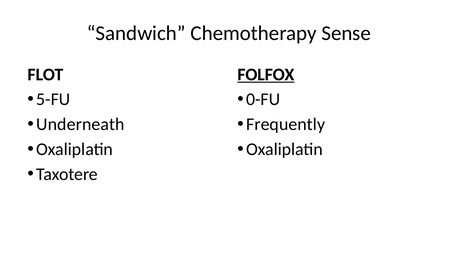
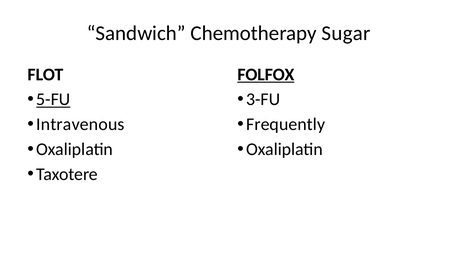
Sense: Sense -> Sugar
5-FU underline: none -> present
0-FU: 0-FU -> 3-FU
Underneath: Underneath -> Intravenous
